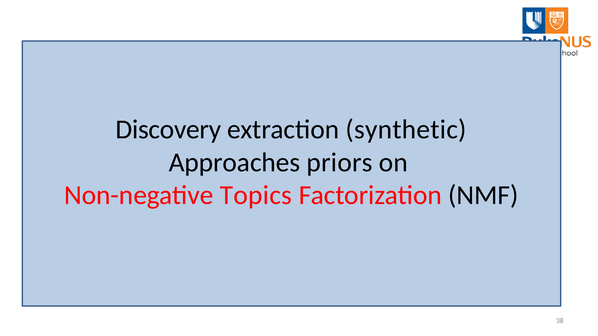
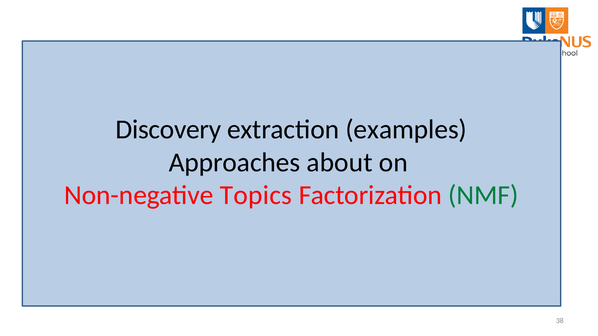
synthetic: synthetic -> examples
priors: priors -> about
NMF colour: black -> green
